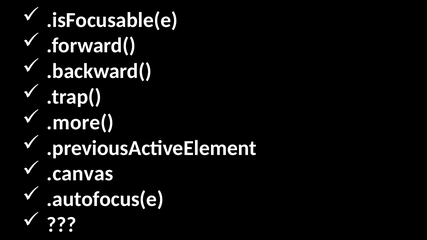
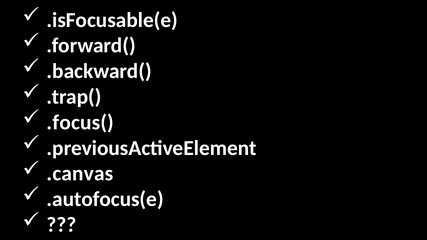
.more(: .more( -> .focus(
